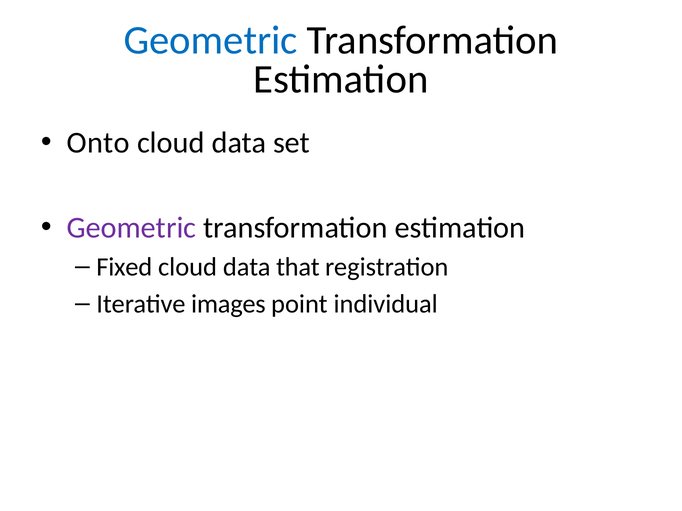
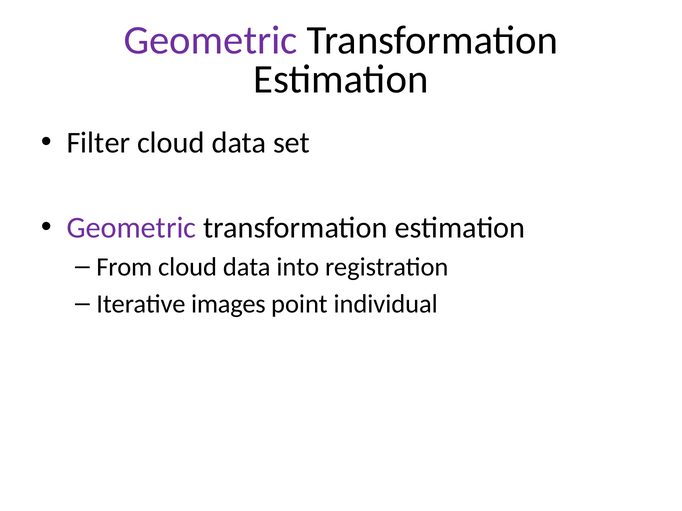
Geometric at (211, 41) colour: blue -> purple
Onto: Onto -> Filter
Fixed: Fixed -> From
that: that -> into
